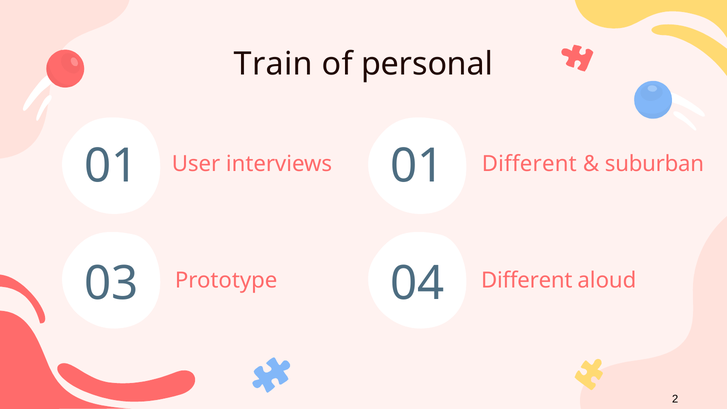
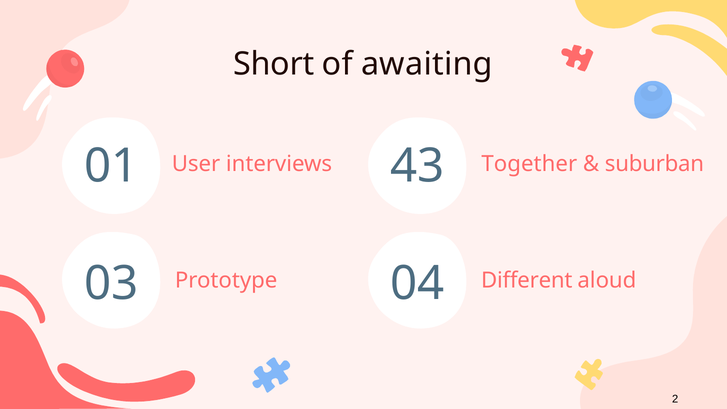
Train: Train -> Short
personal: personal -> awaiting
01 01: 01 -> 43
interviews Different: Different -> Together
